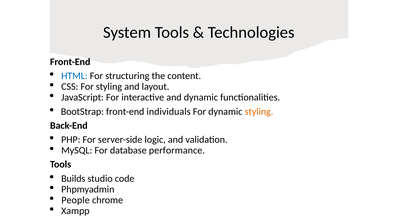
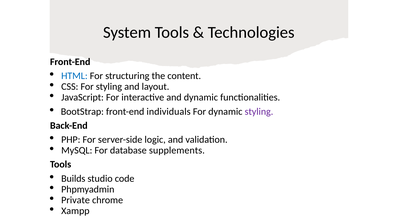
styling at (259, 111) colour: orange -> purple
performance: performance -> supplements
People: People -> Private
